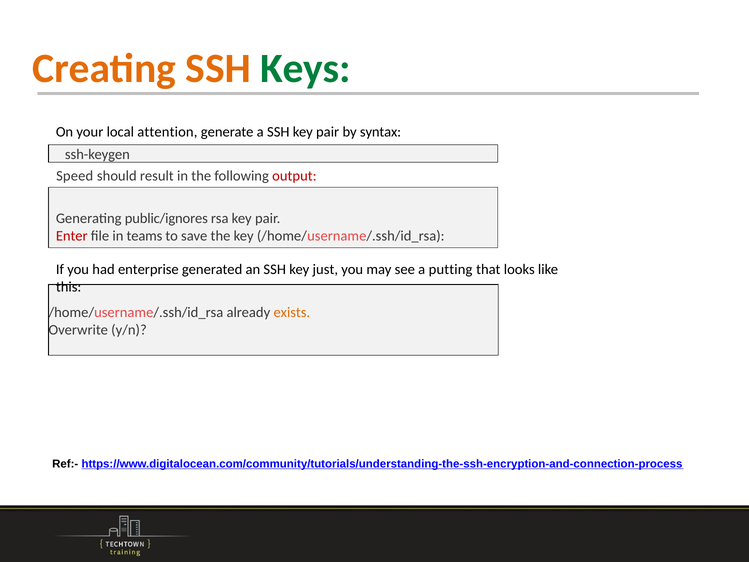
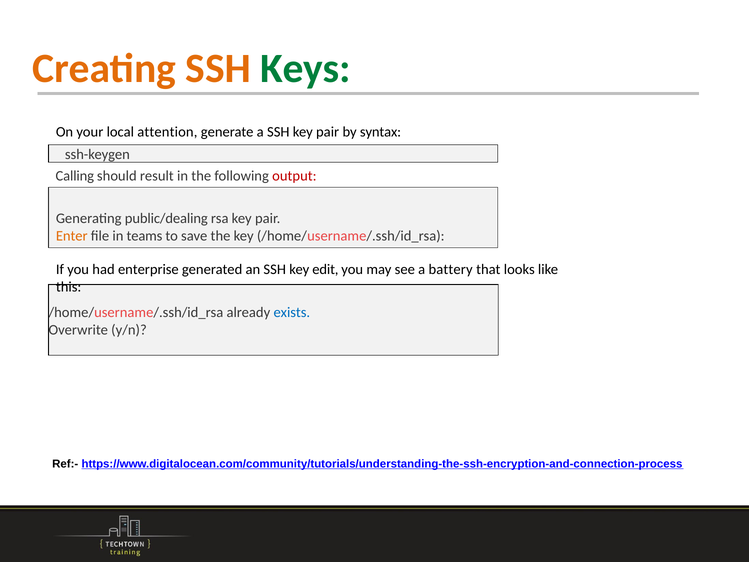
Speed: Speed -> Calling
public/ignores: public/ignores -> public/dealing
Enter colour: red -> orange
just: just -> edit
putting: putting -> battery
exists colour: orange -> blue
